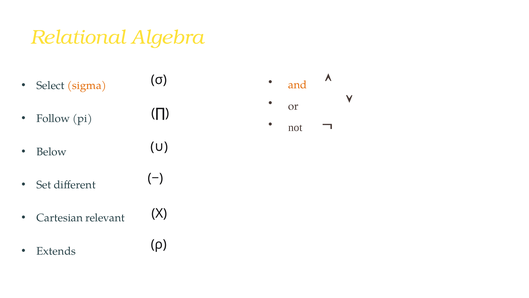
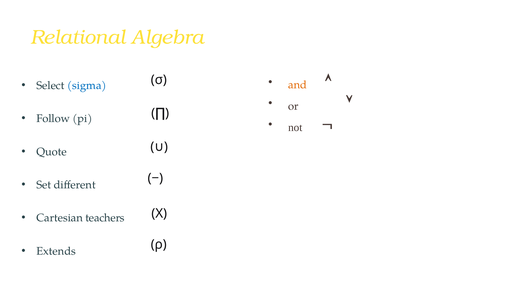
sigma colour: orange -> blue
Below: Below -> Quote
relevant: relevant -> teachers
